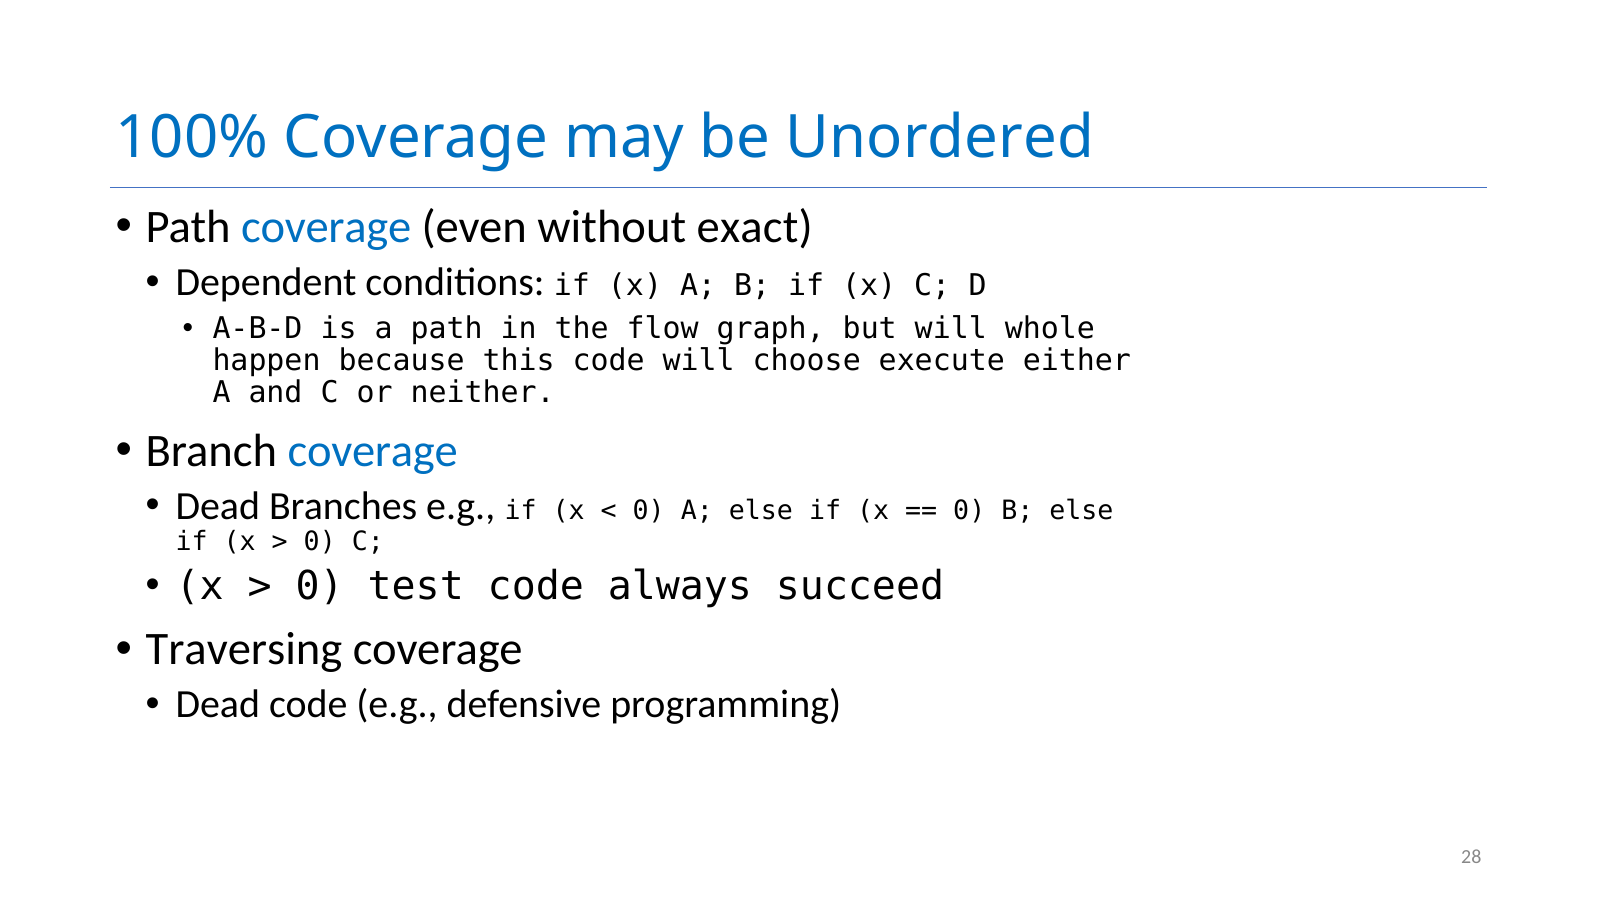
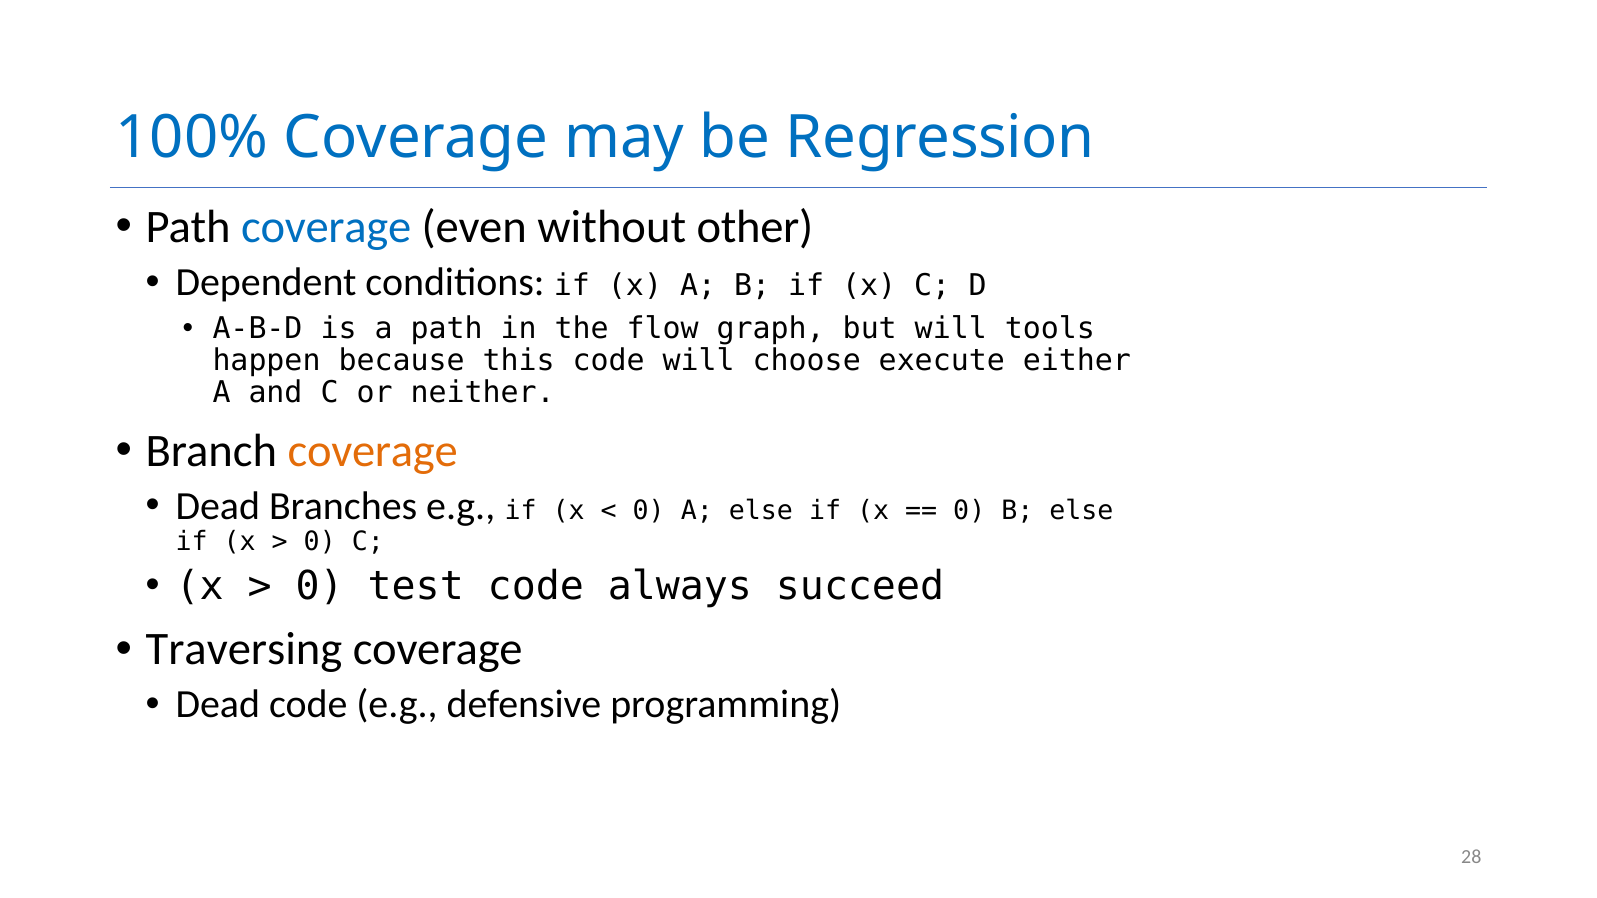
Unordered: Unordered -> Regression
exact: exact -> other
whole: whole -> tools
coverage at (373, 451) colour: blue -> orange
